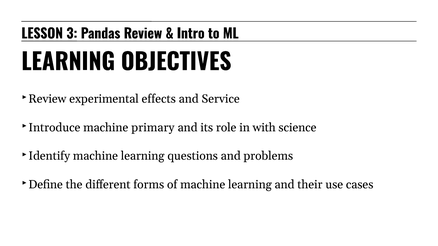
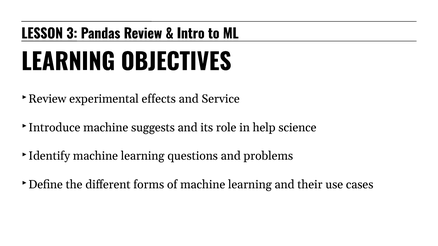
primary: primary -> suggests
with: with -> help
